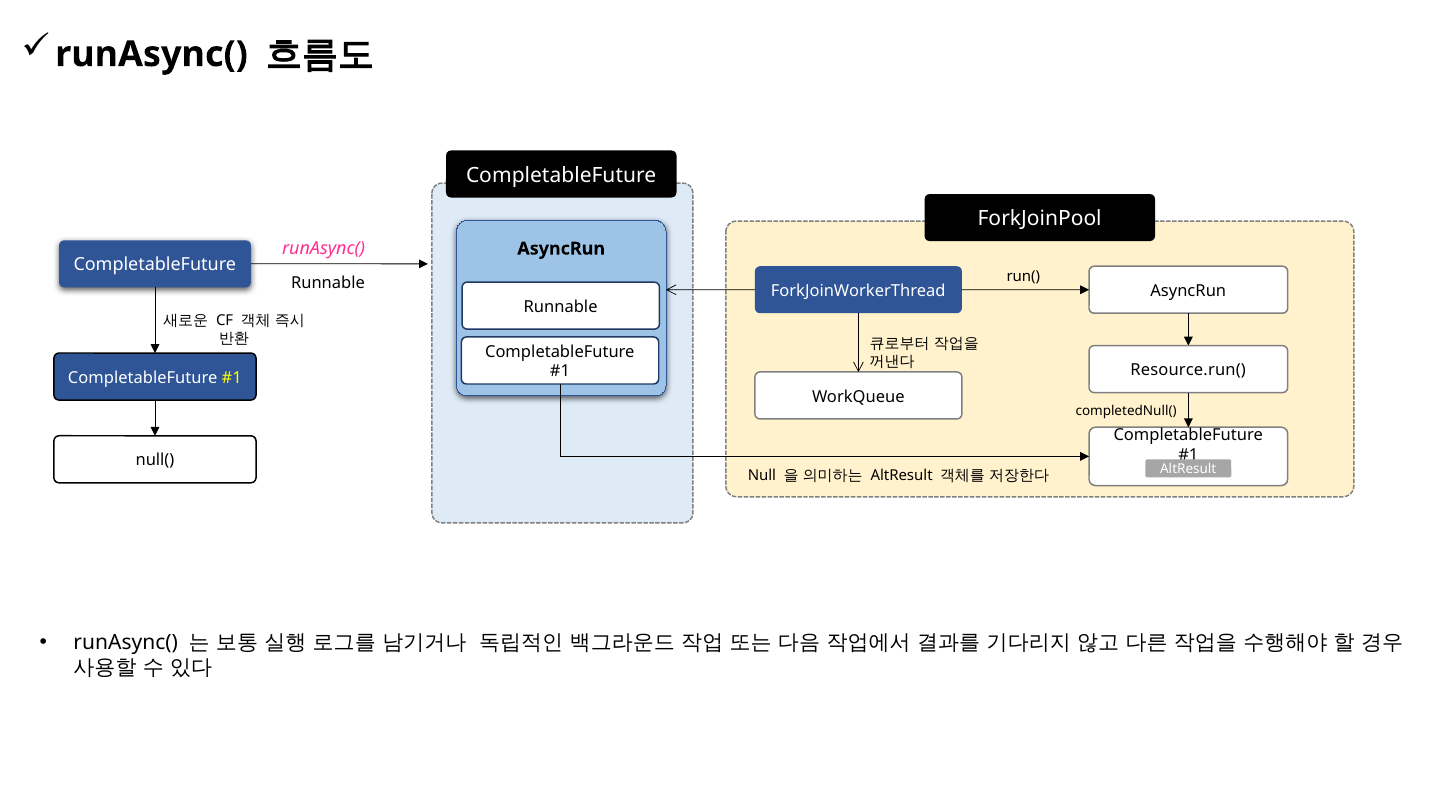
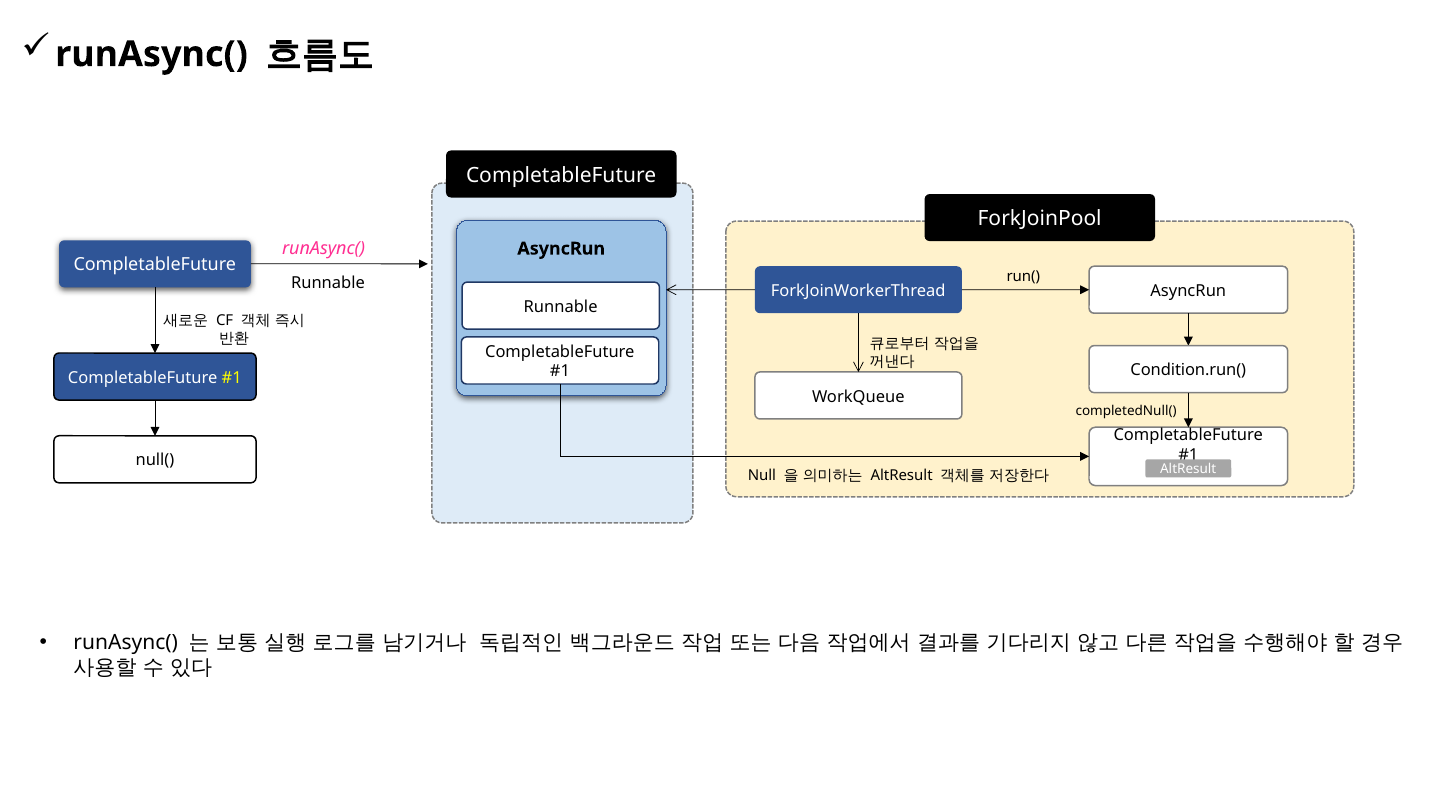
Resource.run(: Resource.run( -> Condition.run(
